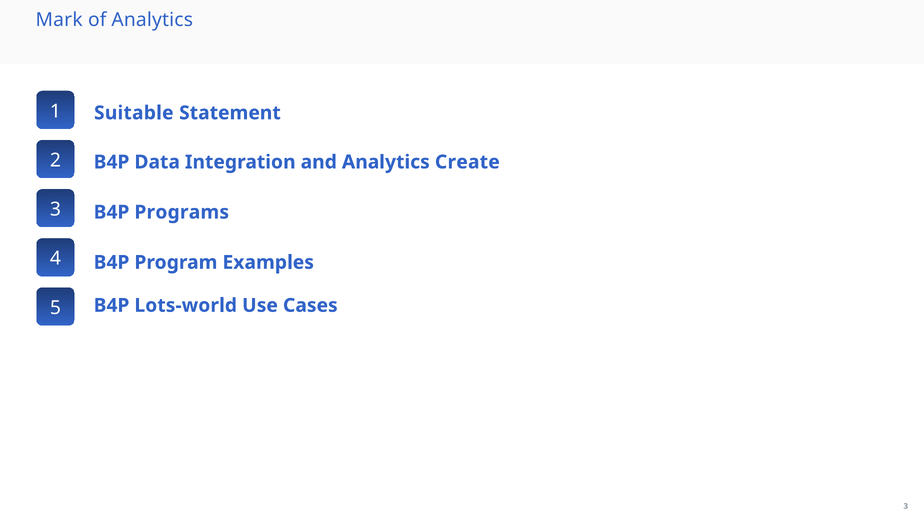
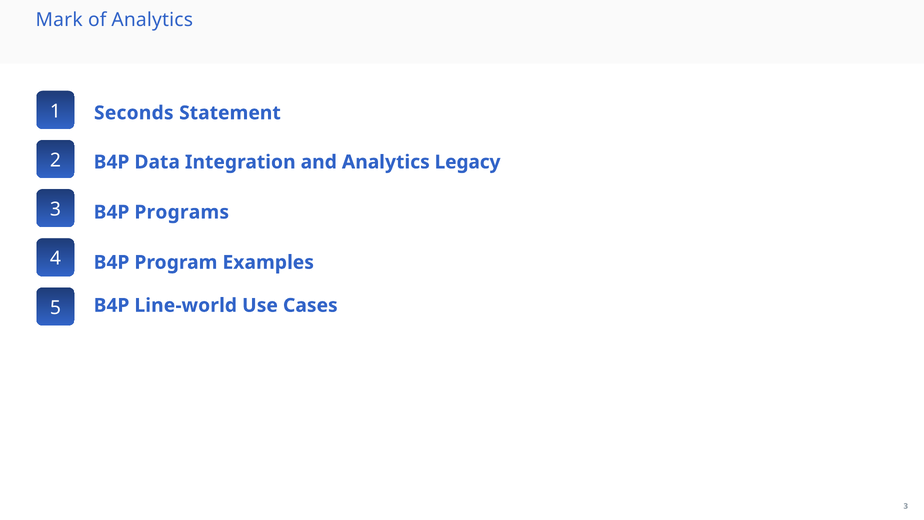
Suitable: Suitable -> Seconds
Create: Create -> Legacy
Lots-world: Lots-world -> Line-world
